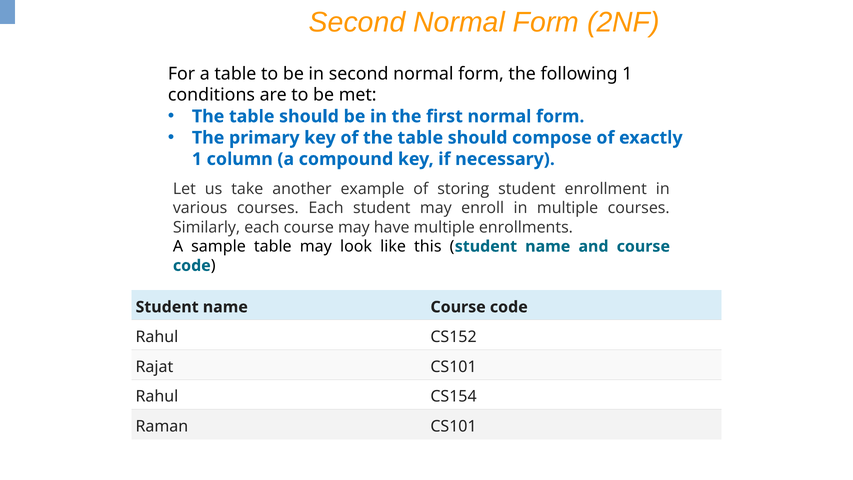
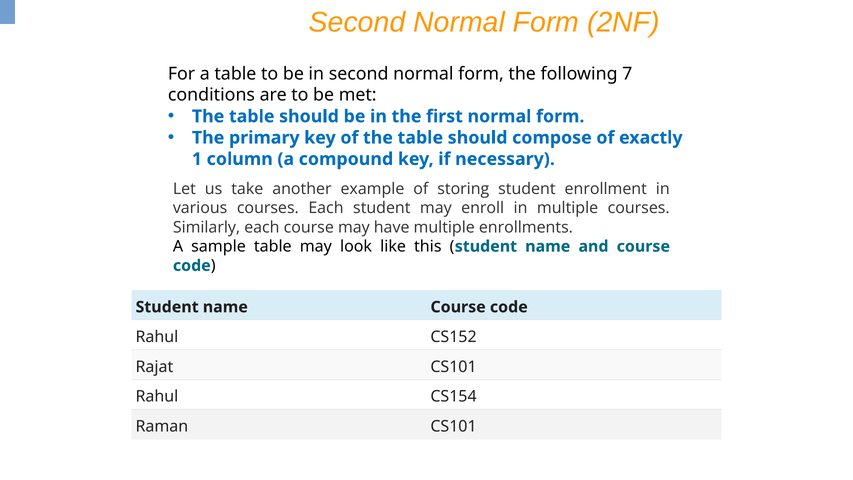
following 1: 1 -> 7
